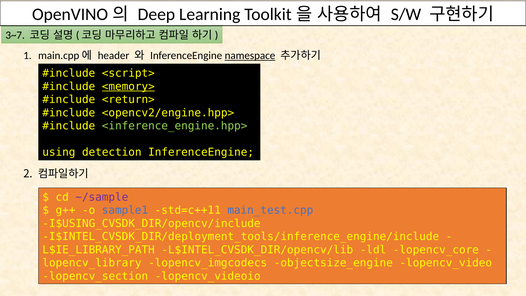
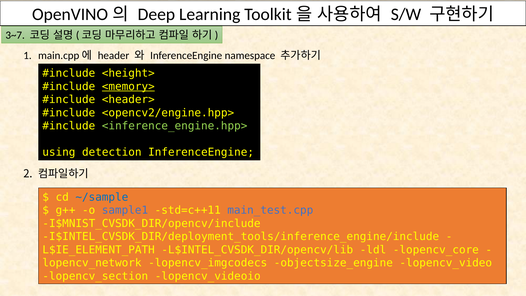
namespace underline: present -> none
<script>: <script> -> <height>
<return>: <return> -> <header>
~/sample colour: purple -> blue
I$USING_CVSDK_DIR/opencv/include: I$USING_CVSDK_DIR/opencv/include -> I$MNIST_CVSDK_DIR/opencv/include
L$IE_LIBRARY_PATH: L$IE_LIBRARY_PATH -> L$IE_ELEMENT_PATH
lopencv_library: lopencv_library -> lopencv_network
